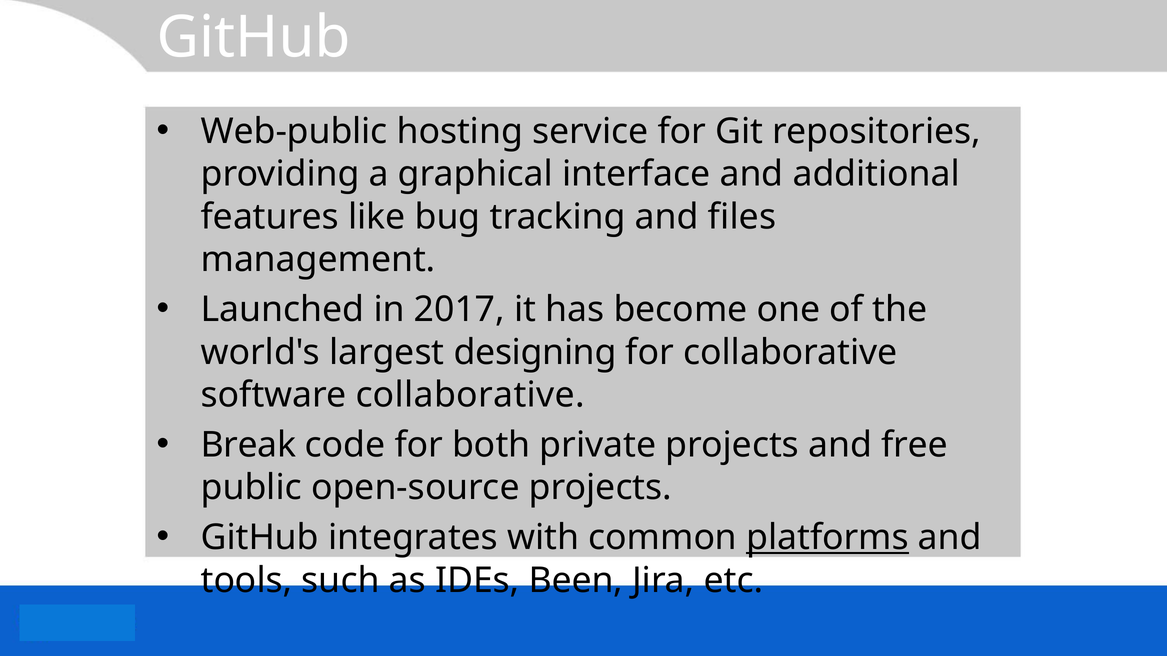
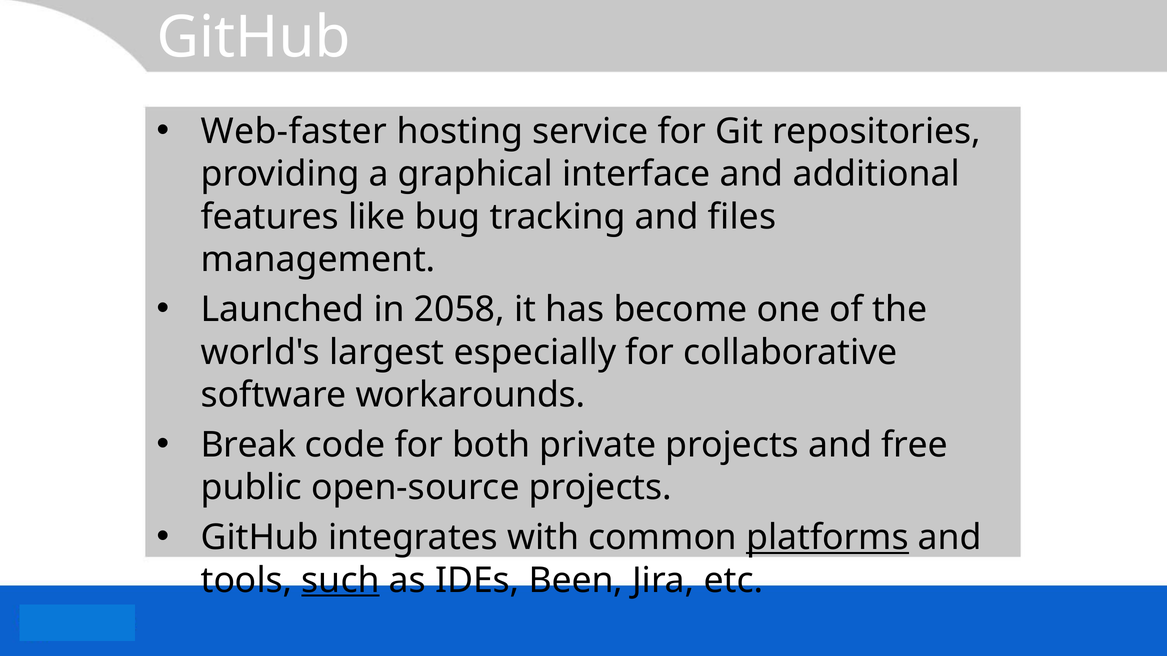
Web-public: Web-public -> Web-faster
2017: 2017 -> 2058
designing: designing -> especially
software collaborative: collaborative -> workarounds
such underline: none -> present
